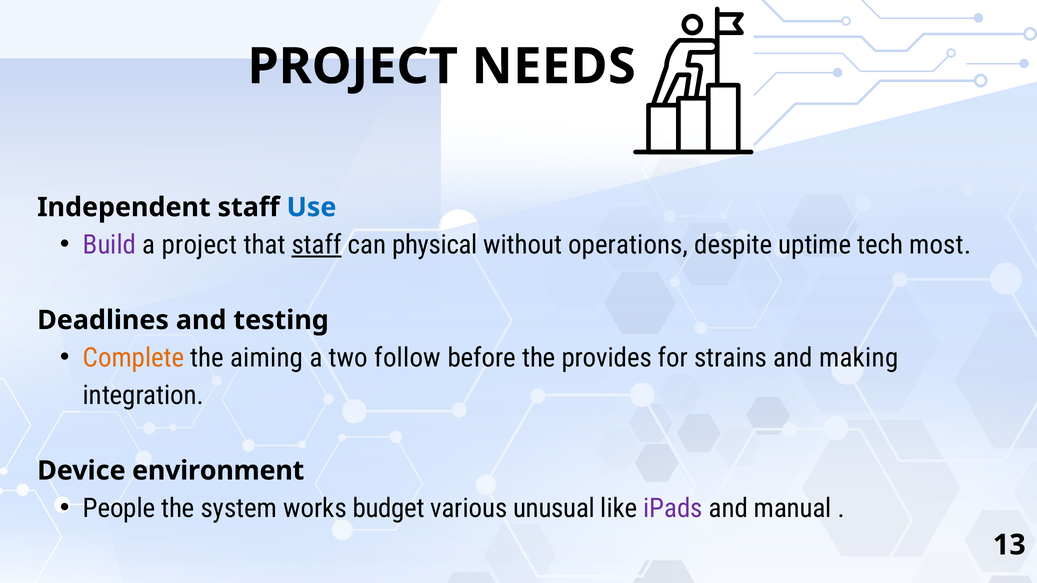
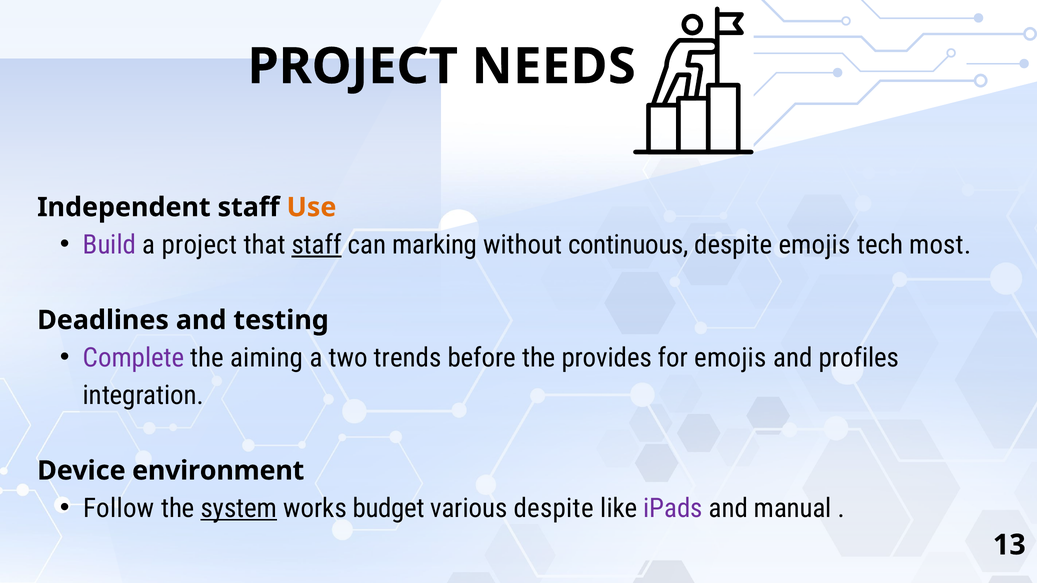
Use colour: blue -> orange
physical: physical -> marking
operations: operations -> continuous
despite uptime: uptime -> emojis
Complete colour: orange -> purple
follow: follow -> trends
for strains: strains -> emojis
making: making -> profiles
People: People -> Follow
system underline: none -> present
various unusual: unusual -> despite
